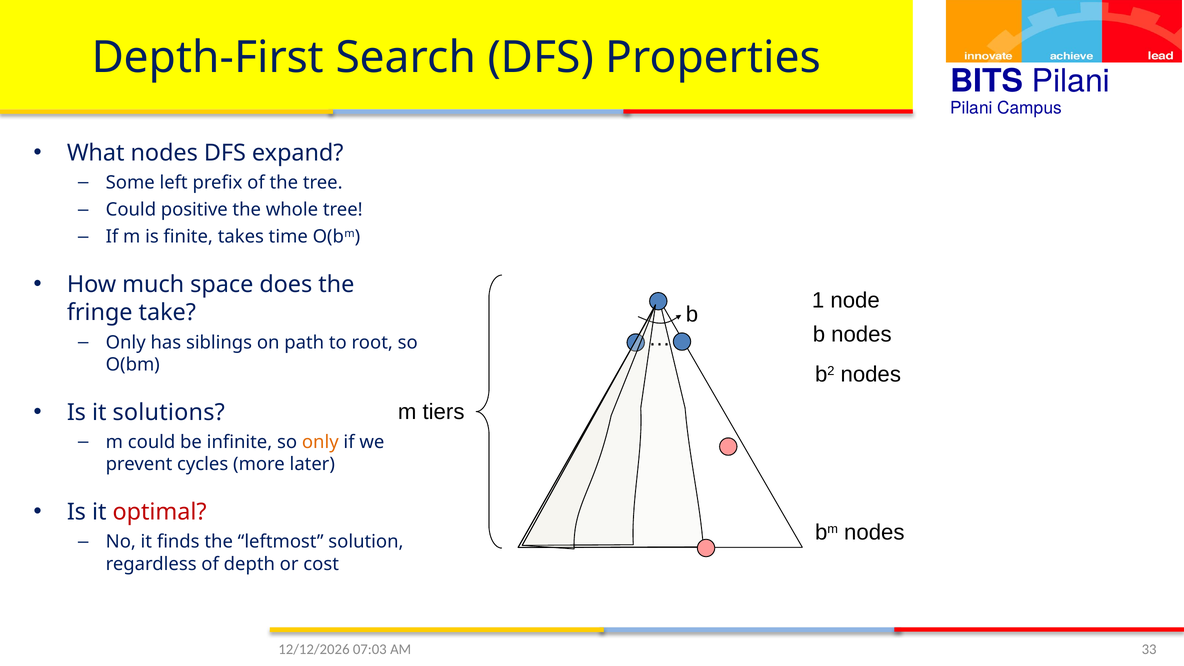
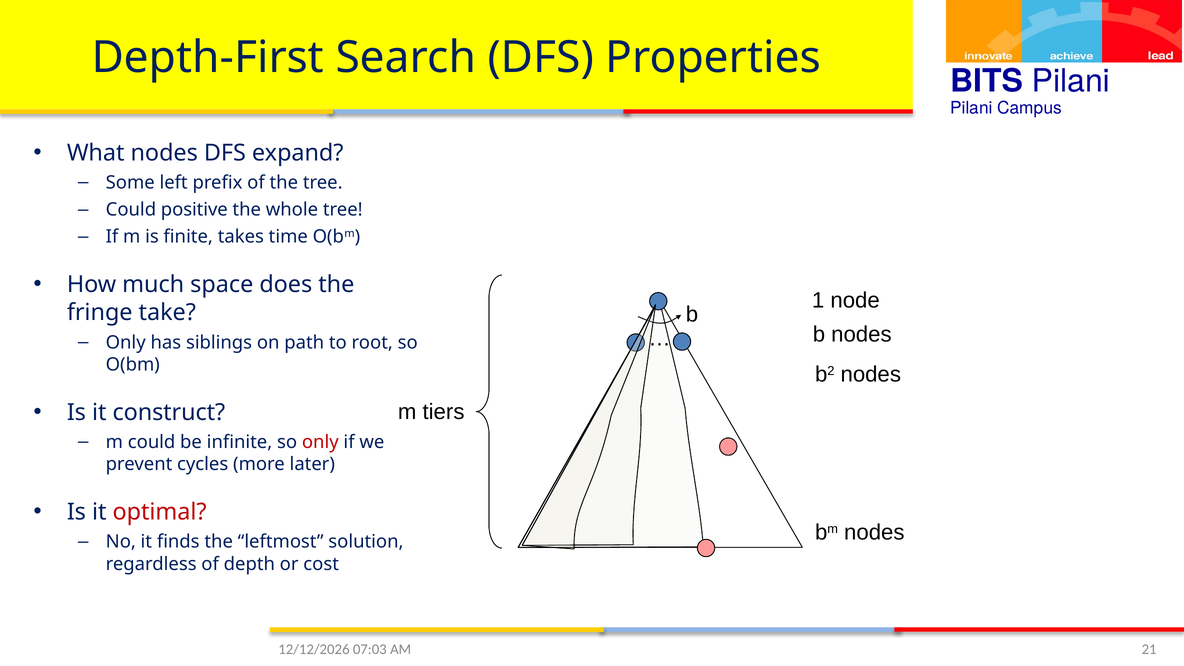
solutions: solutions -> construct
only at (320, 442) colour: orange -> red
33: 33 -> 21
